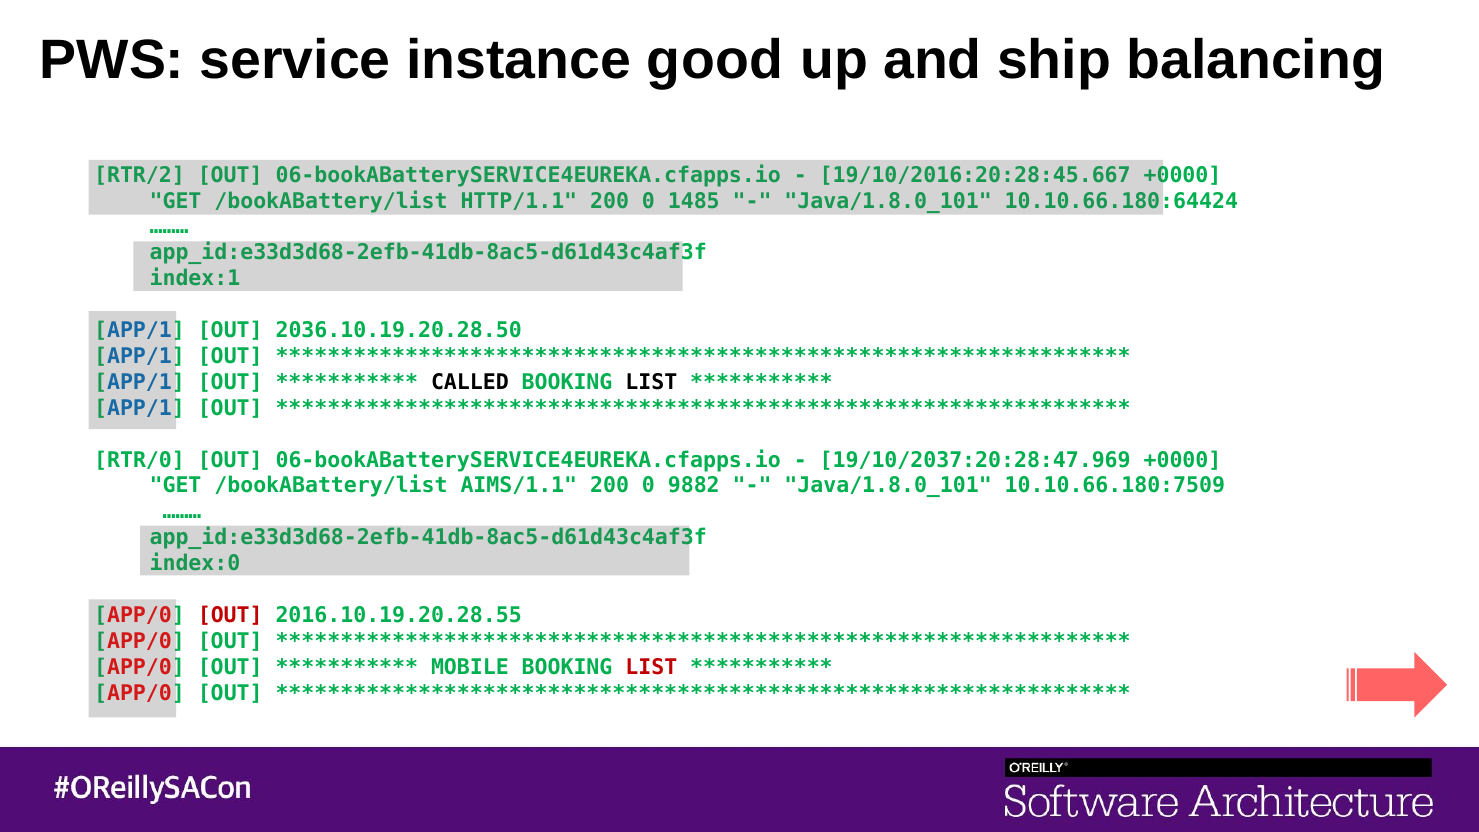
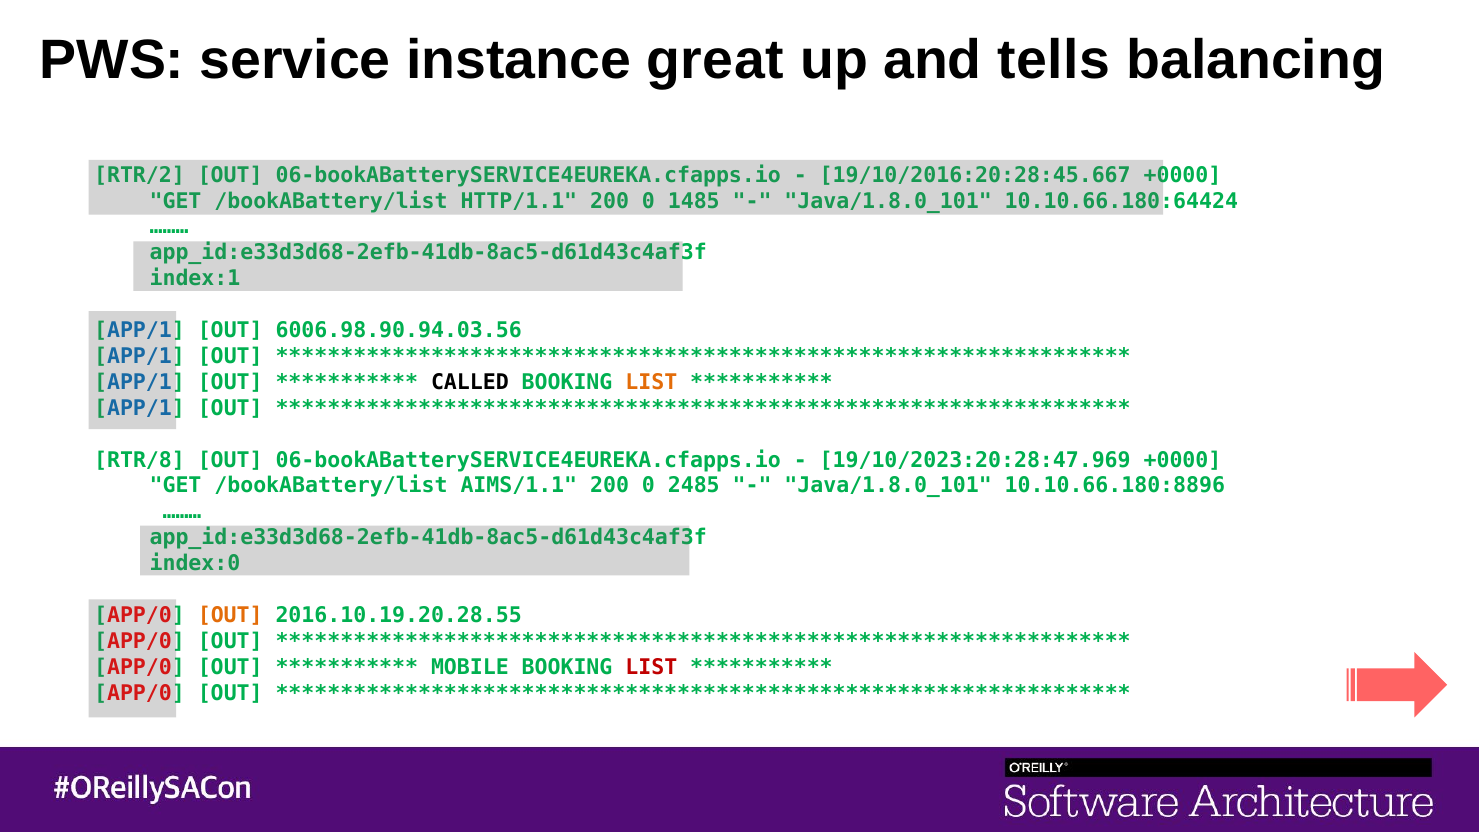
good: good -> great
ship: ship -> tells
2036.10.19.20.28.50: 2036.10.19.20.28.50 -> 6006.98.90.94.03.56
LIST at (651, 382) colour: black -> orange
RTR/0: RTR/0 -> RTR/8
19/10/2037:20:28:47.969: 19/10/2037:20:28:47.969 -> 19/10/2023:20:28:47.969
9882: 9882 -> 2485
10.10.66.180:7509: 10.10.66.180:7509 -> 10.10.66.180:8896
OUT at (230, 615) colour: red -> orange
